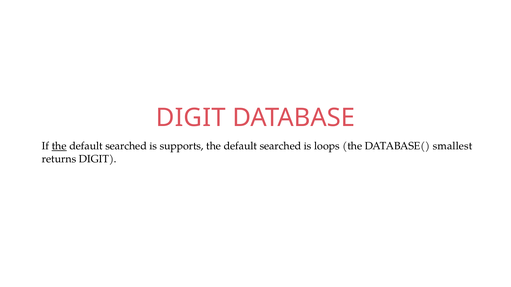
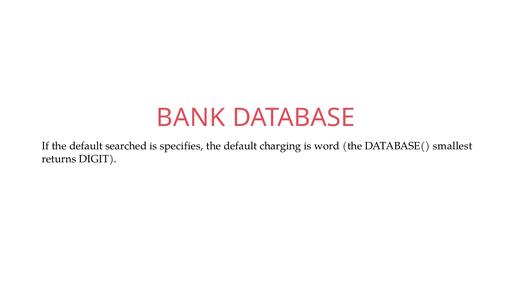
DIGIT at (191, 118): DIGIT -> BANK
the at (59, 146) underline: present -> none
supports: supports -> specifies
searched at (281, 146): searched -> charging
loops: loops -> word
